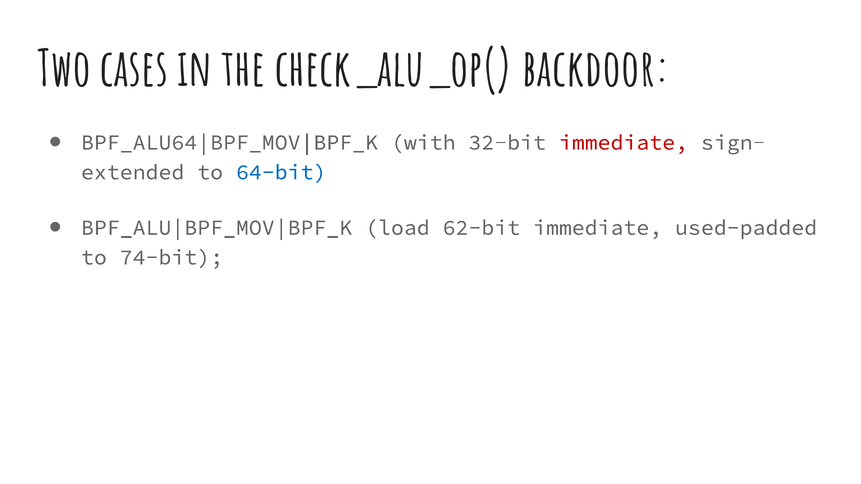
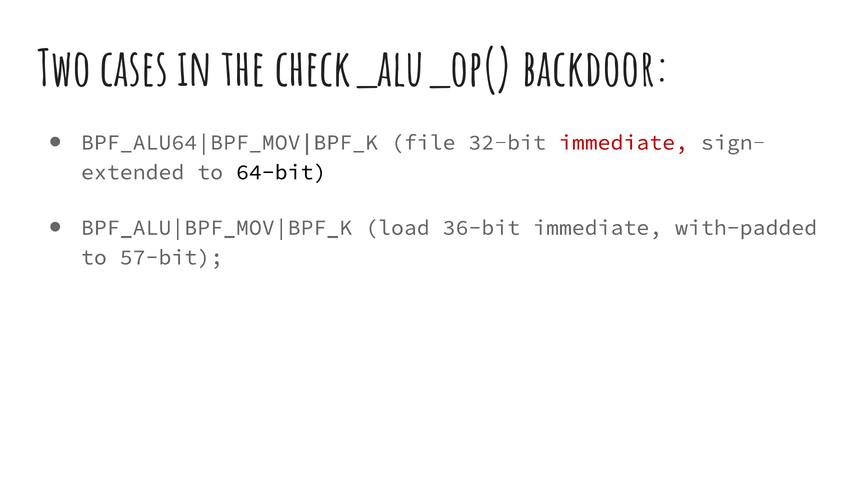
with: with -> file
64-bit colour: blue -> black
62-bit: 62-bit -> 36-bit
used-padded: used-padded -> with-padded
74-bit: 74-bit -> 57-bit
